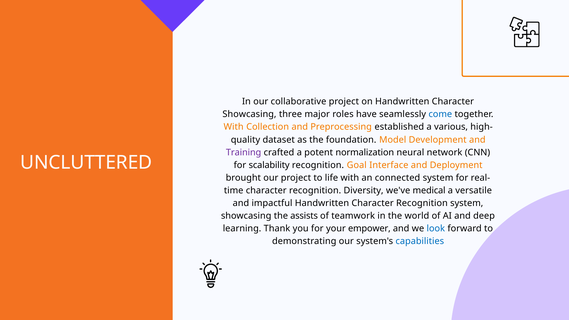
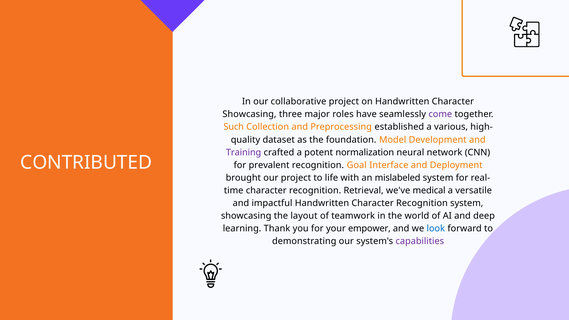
come colour: blue -> purple
With at (234, 127): With -> Such
UNCLUTTERED: UNCLUTTERED -> CONTRIBUTED
scalability: scalability -> prevalent
connected: connected -> mislabeled
Diversity: Diversity -> Retrieval
assists: assists -> layout
capabilities colour: blue -> purple
